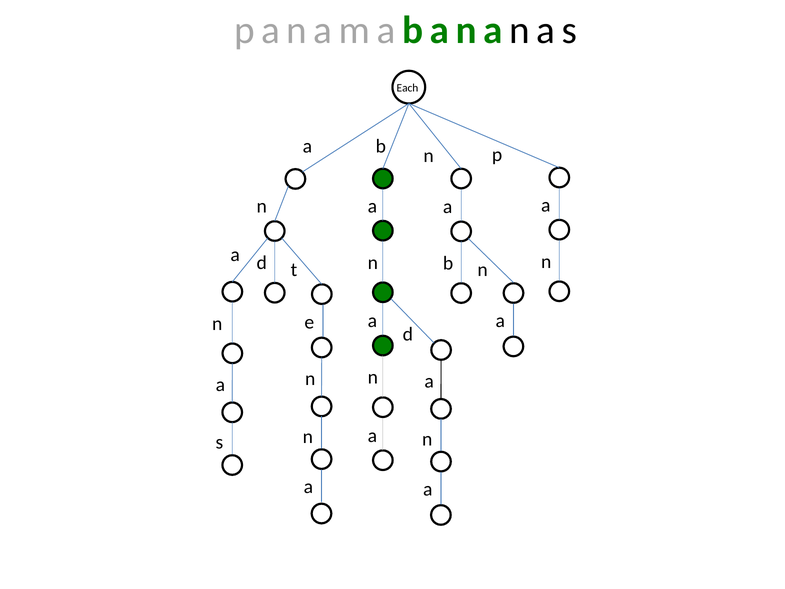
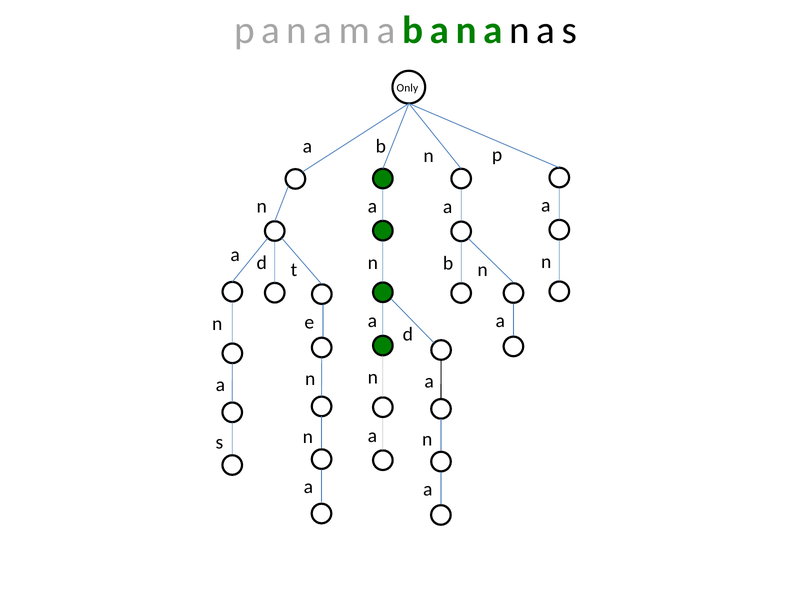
Each: Each -> Only
